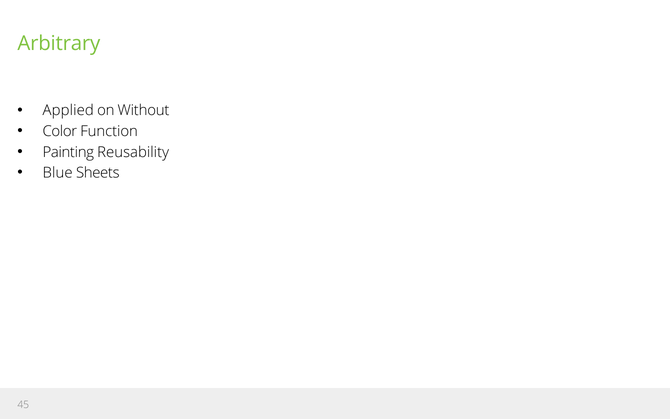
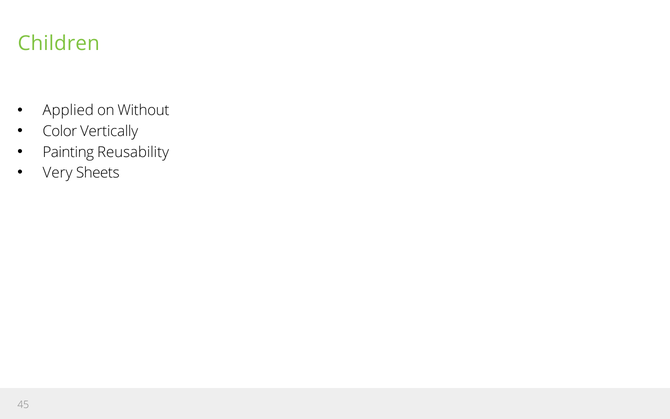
Arbitrary: Arbitrary -> Children
Function: Function -> Vertically
Blue: Blue -> Very
